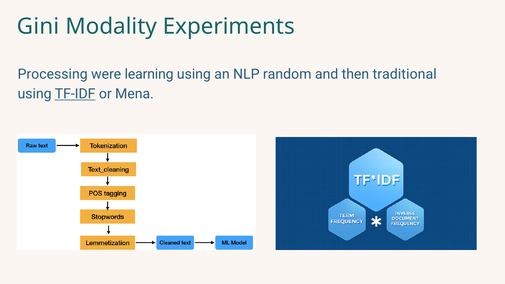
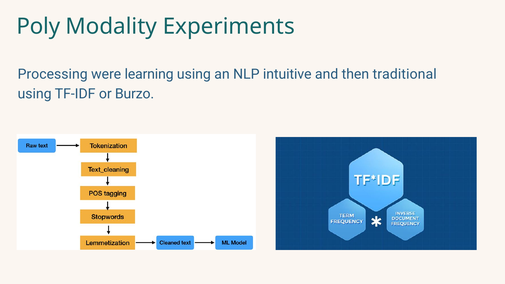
Gini: Gini -> Poly
random: random -> intuitive
TF-IDF underline: present -> none
Mena: Mena -> Burzo
